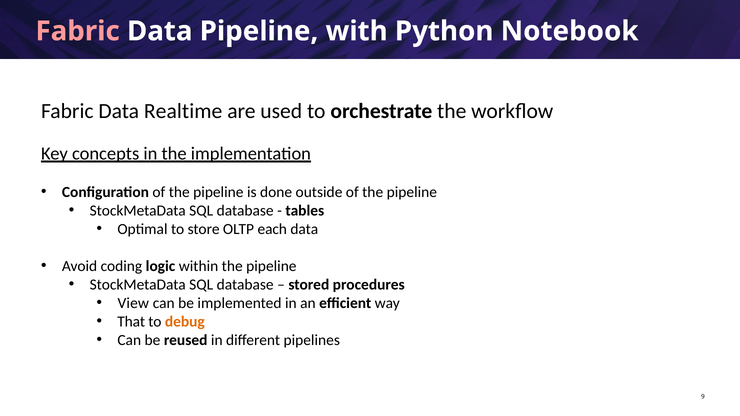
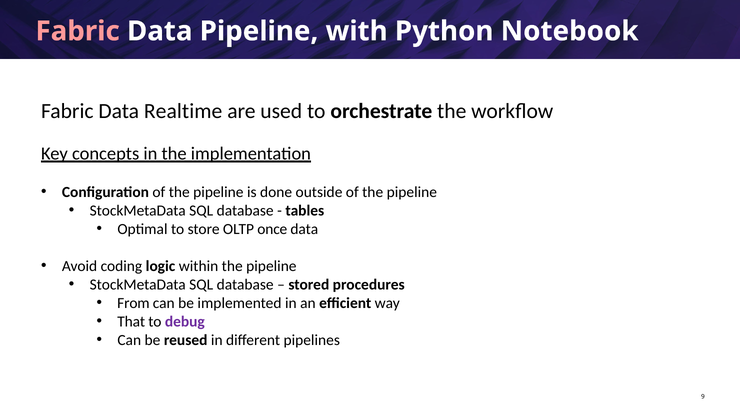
each: each -> once
View: View -> From
debug colour: orange -> purple
